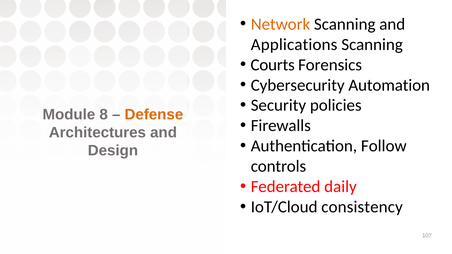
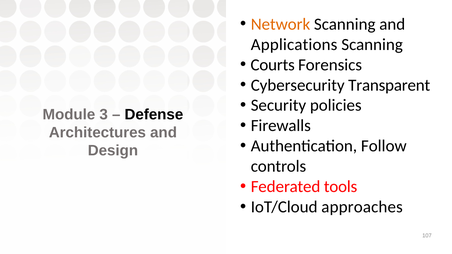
Automation: Automation -> Transparent
8: 8 -> 3
Defense colour: orange -> black
daily: daily -> tools
consistency: consistency -> approaches
